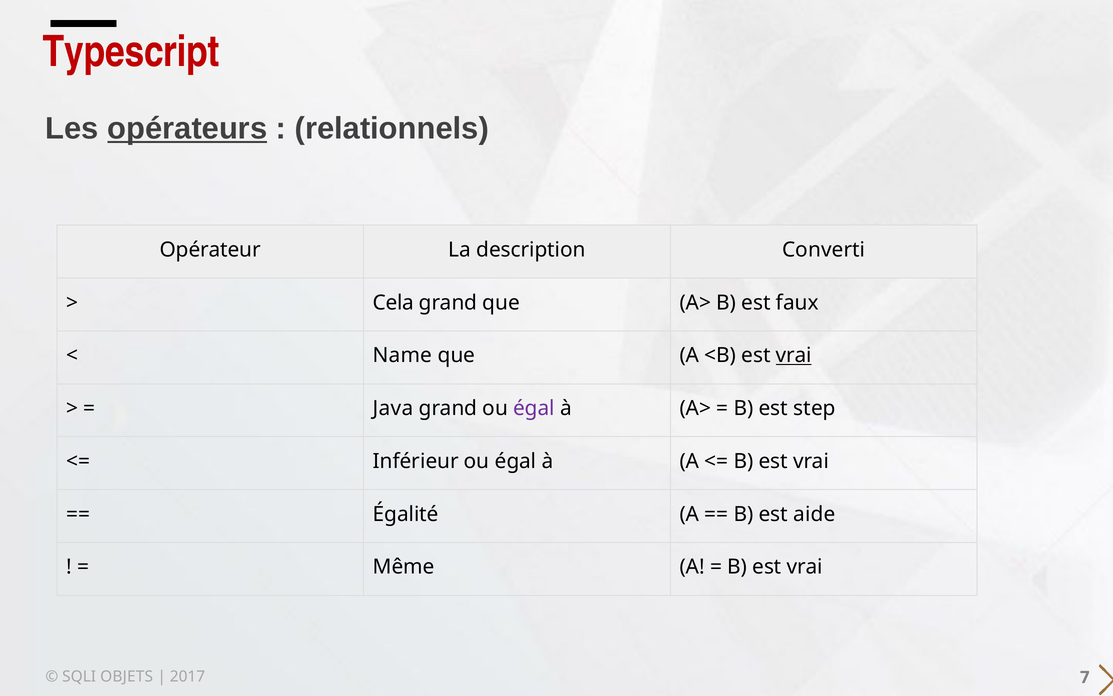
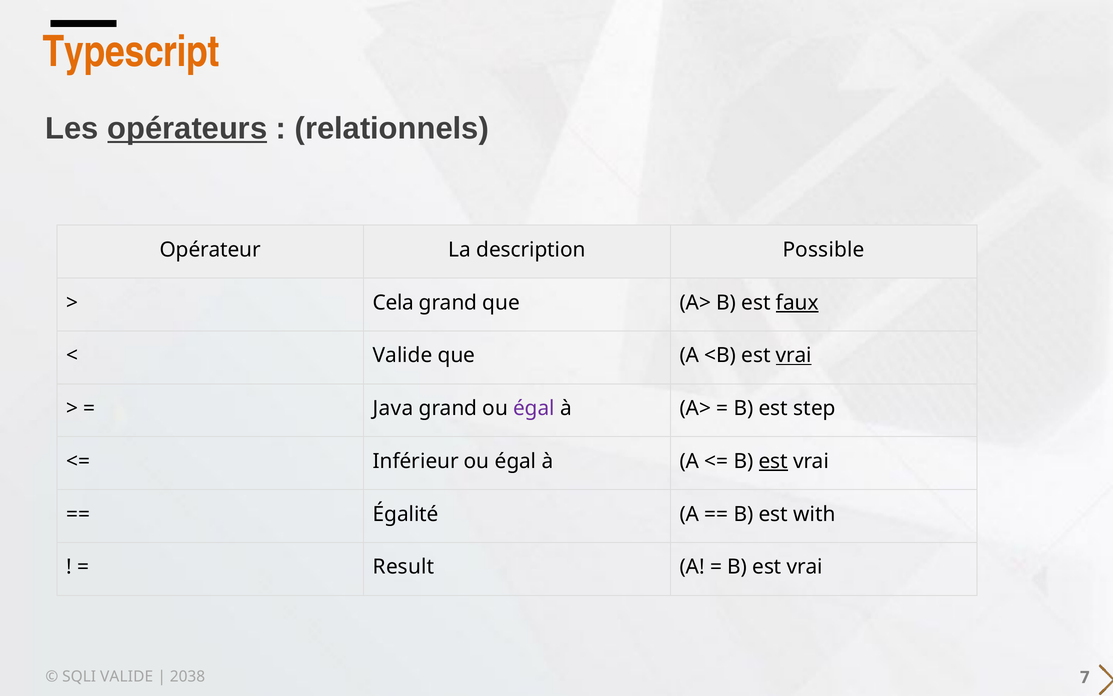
Typescript colour: red -> orange
Converti: Converti -> Possible
faux underline: none -> present
Name at (403, 355): Name -> Valide
est at (773, 461) underline: none -> present
aide: aide -> with
Même: Même -> Result
SQLI OBJETS: OBJETS -> VALIDE
2017: 2017 -> 2038
